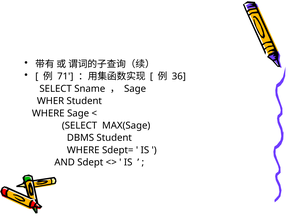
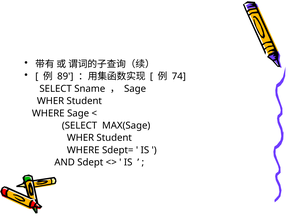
71: 71 -> 89
36: 36 -> 74
DBMS at (80, 138): DBMS -> WHER
